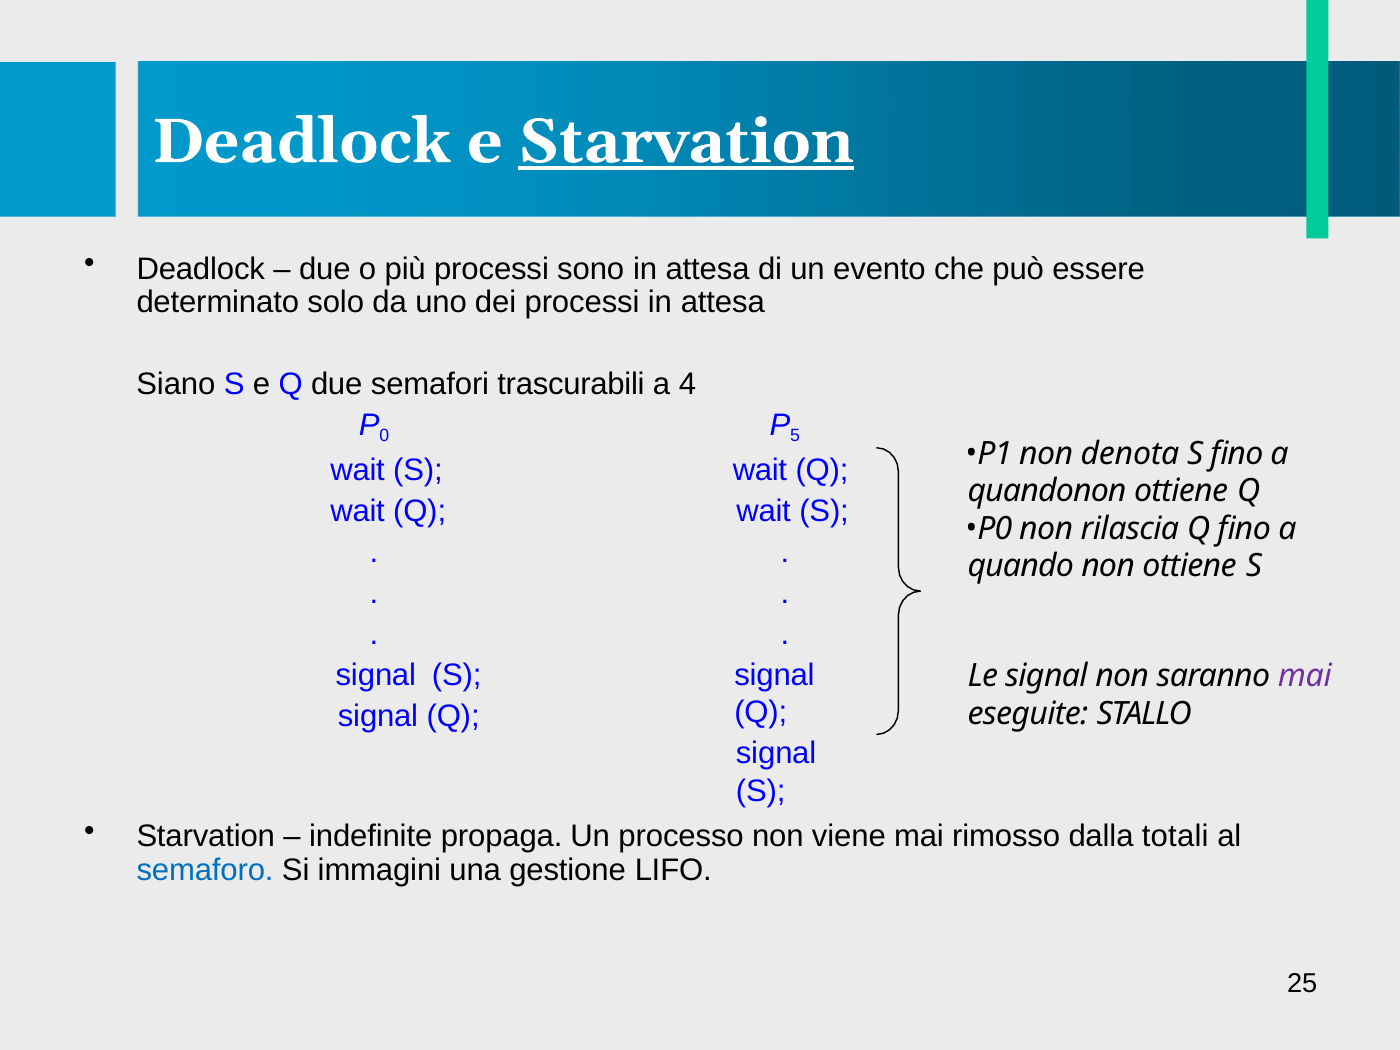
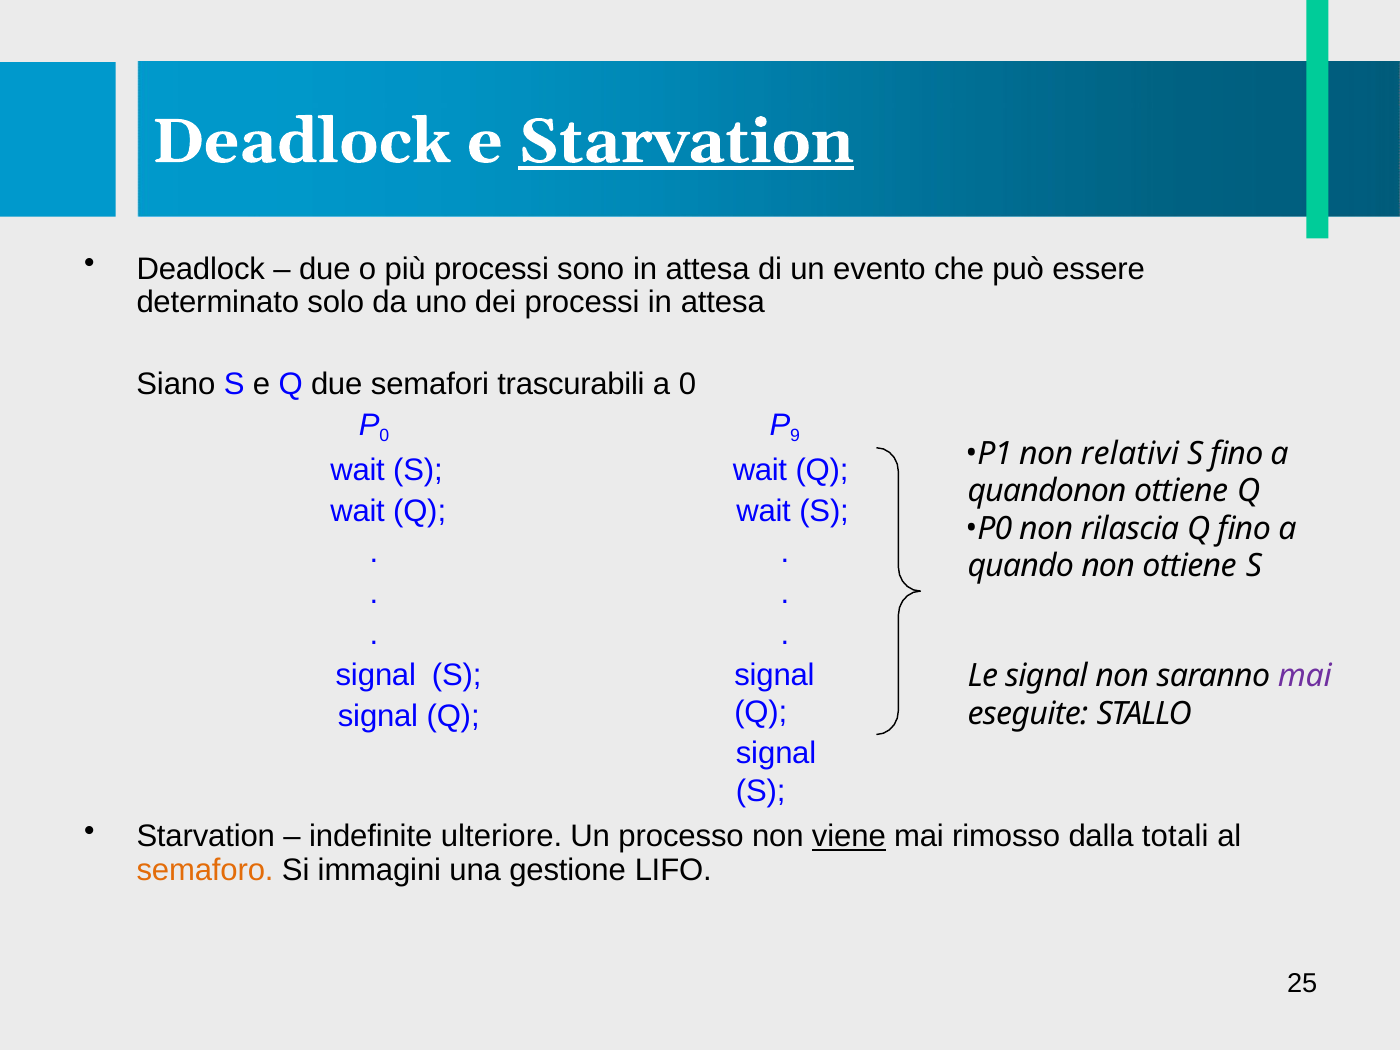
a 4: 4 -> 0
5: 5 -> 9
denota: denota -> relativi
propaga: propaga -> ulteriore
viene underline: none -> present
semaforo colour: blue -> orange
